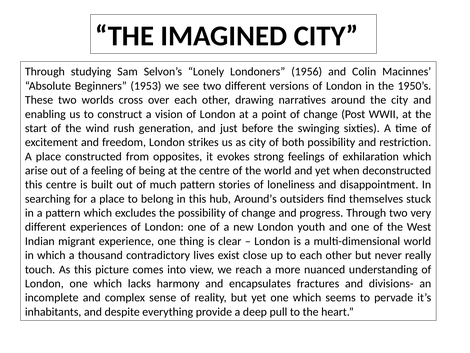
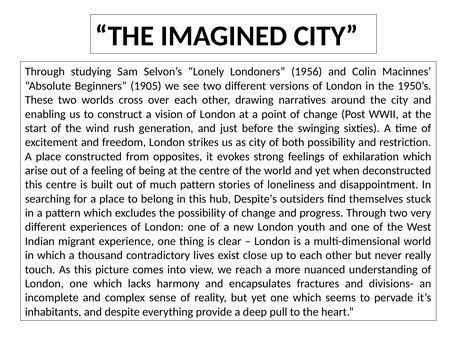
1953: 1953 -> 1905
Around’s: Around’s -> Despite’s
